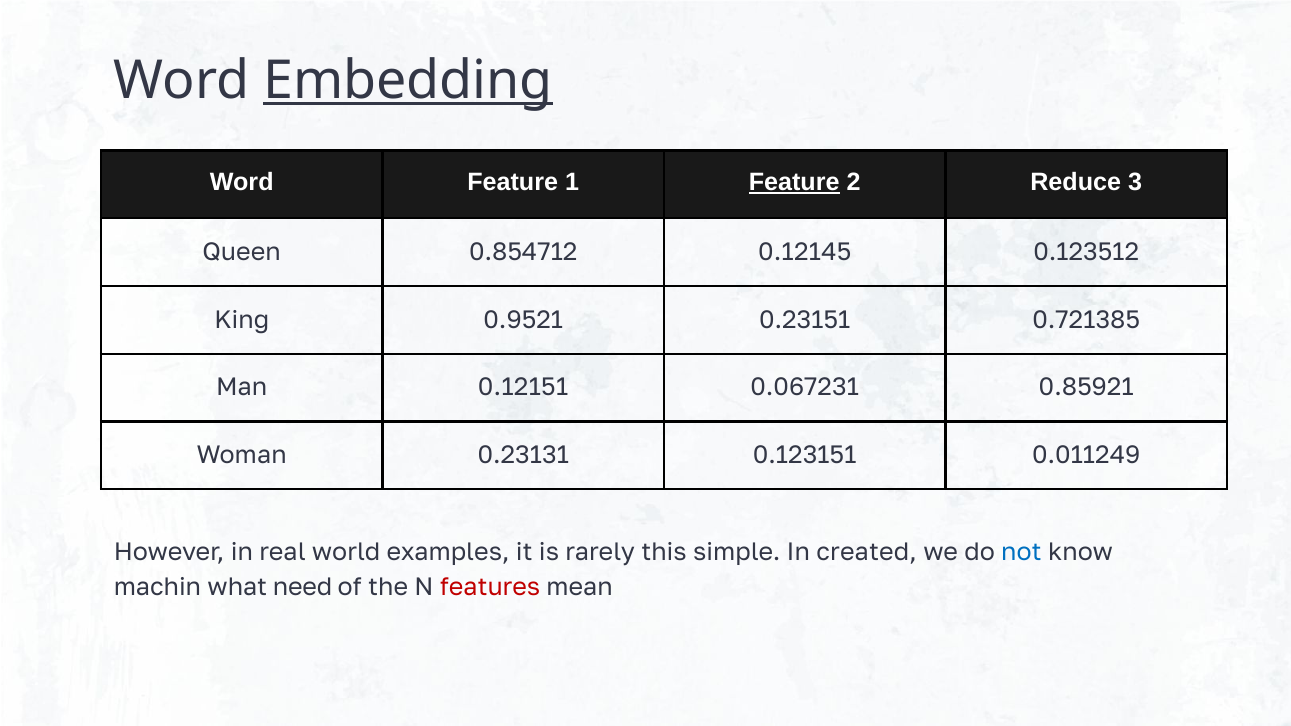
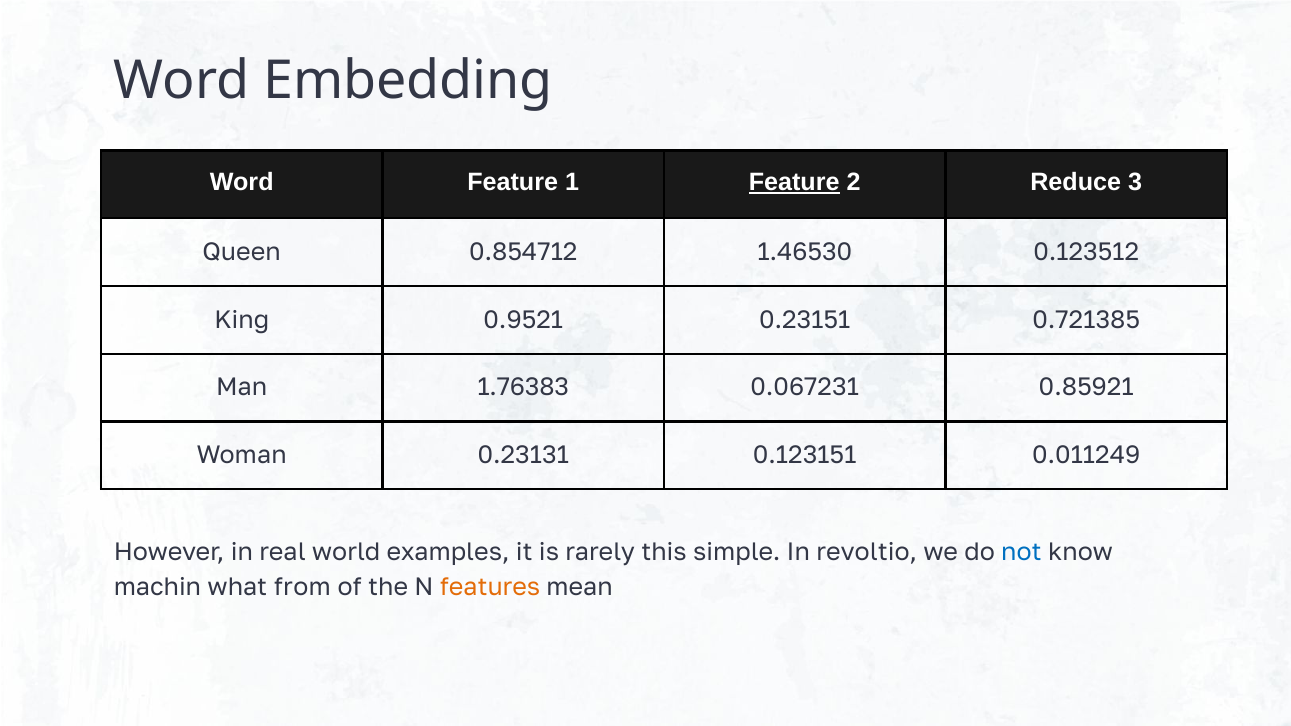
Embedding underline: present -> none
0.12145: 0.12145 -> 1.46530
0.12151: 0.12151 -> 1.76383
created: created -> revoltio
need: need -> from
features colour: red -> orange
